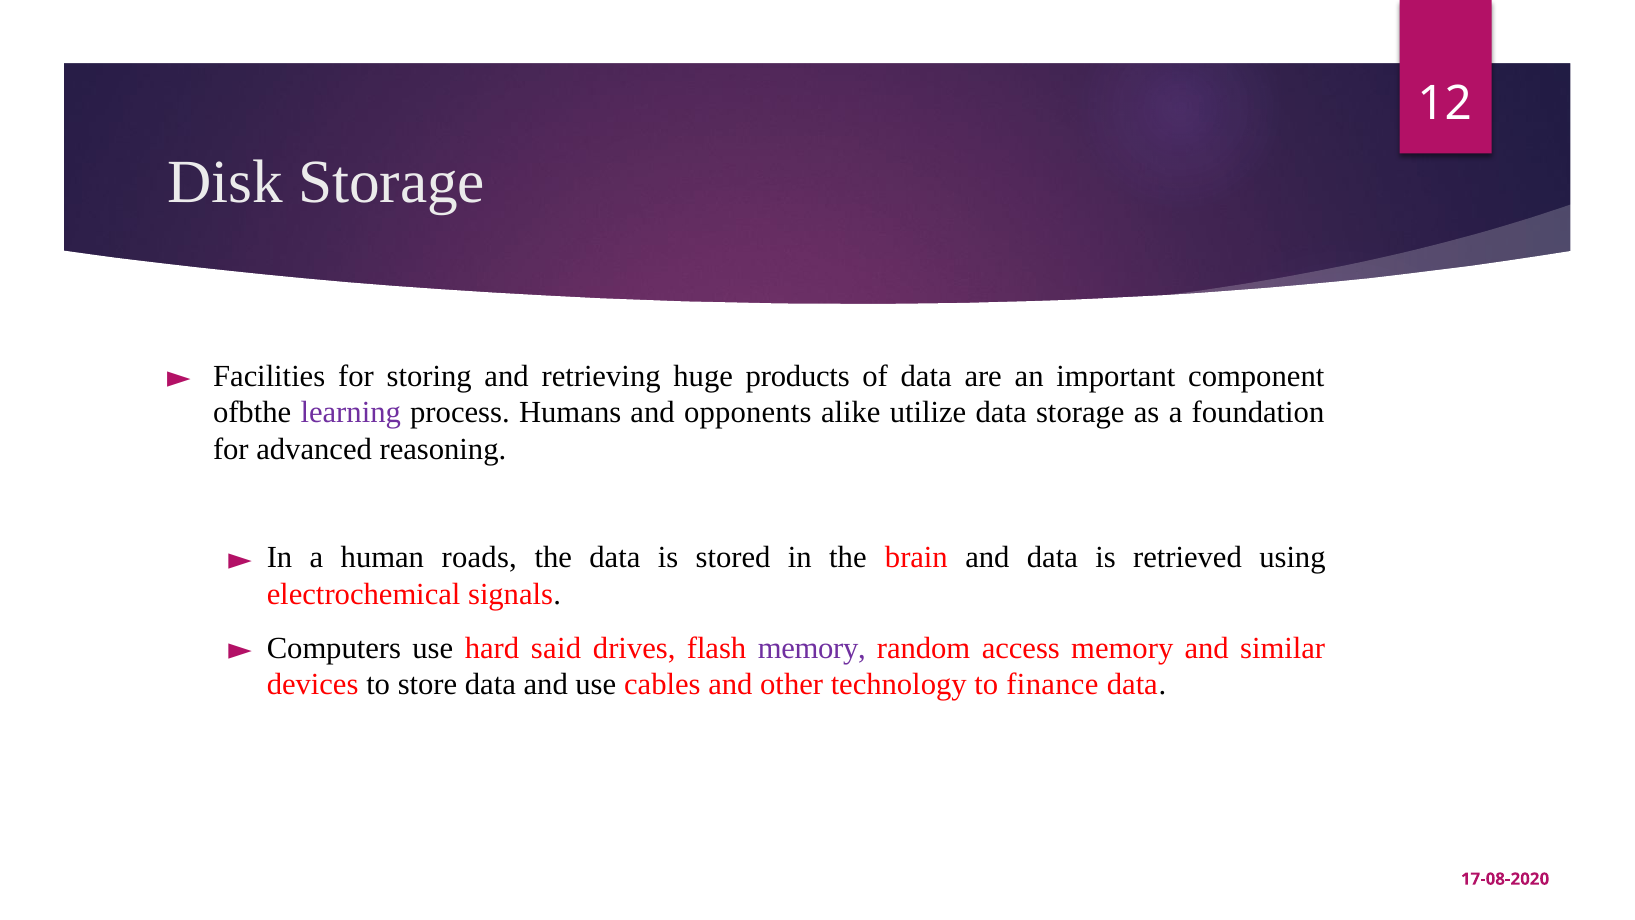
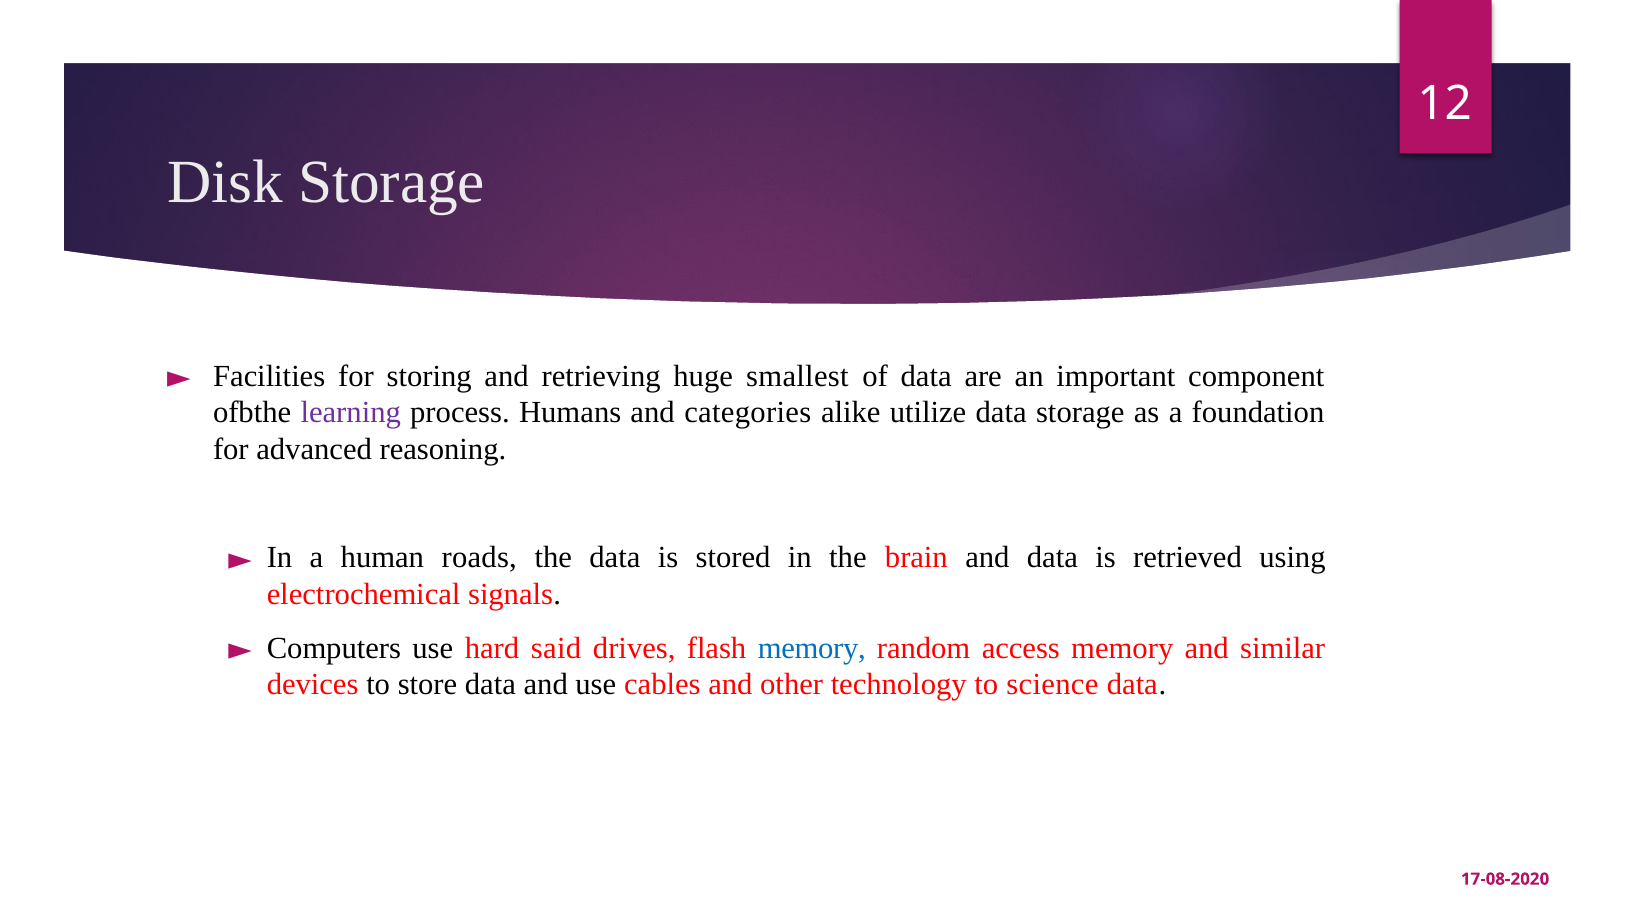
products: products -> smallest
opponents: opponents -> categories
memory at (812, 648) colour: purple -> blue
finance: finance -> science
